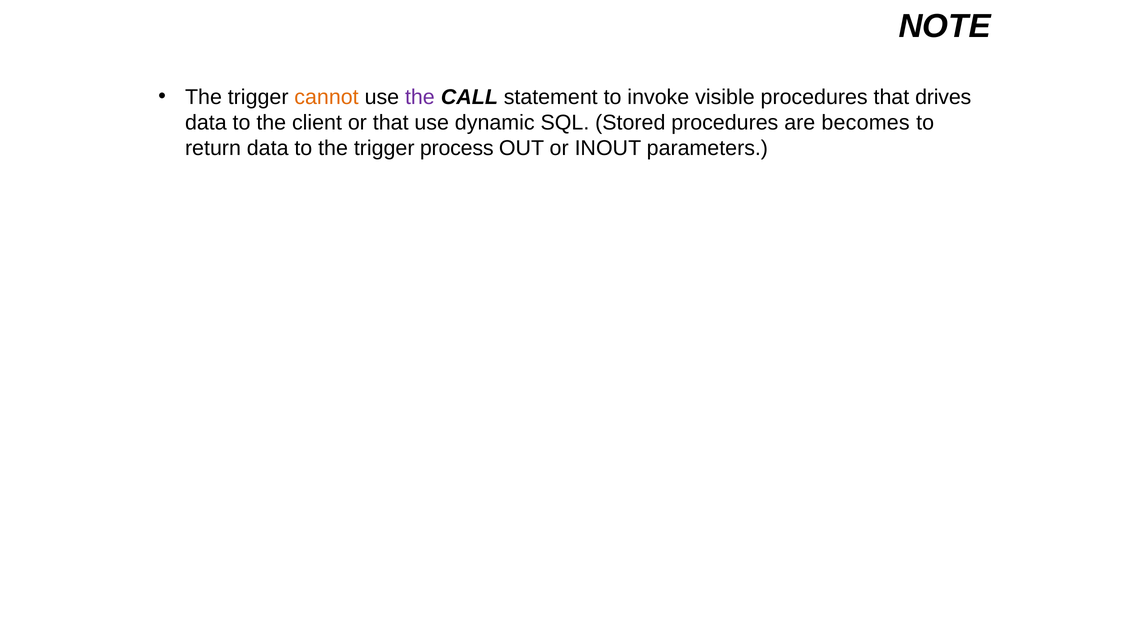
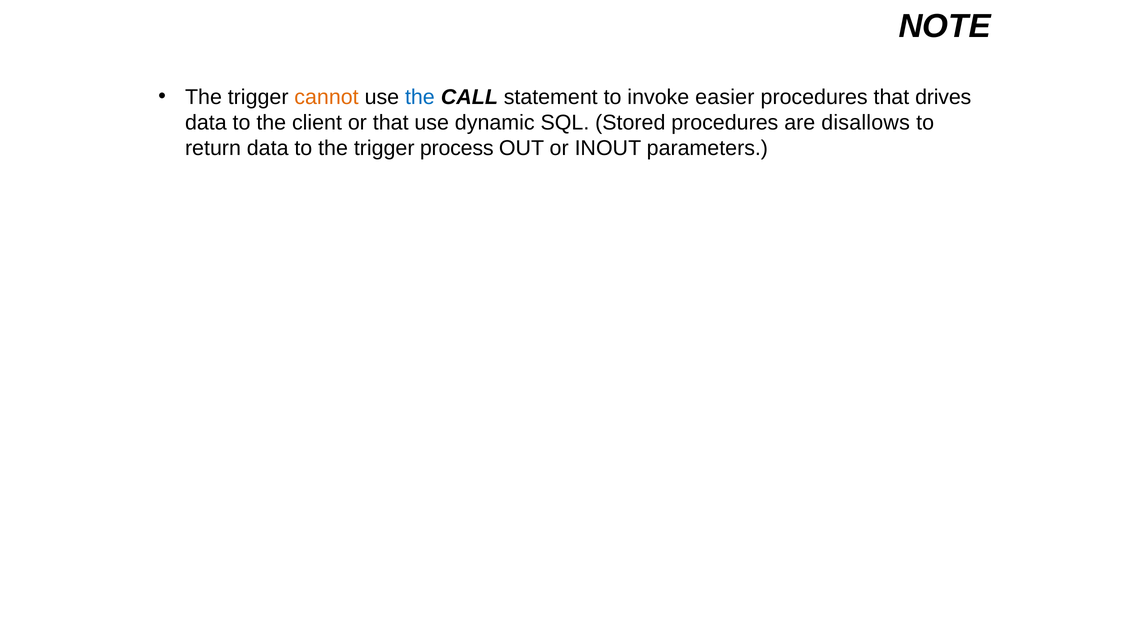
the at (420, 97) colour: purple -> blue
visible: visible -> easier
becomes: becomes -> disallows
